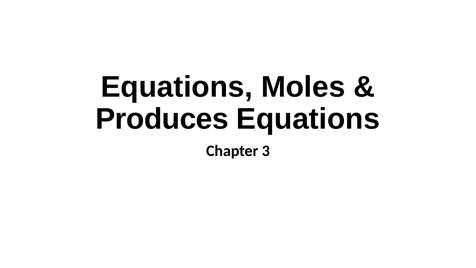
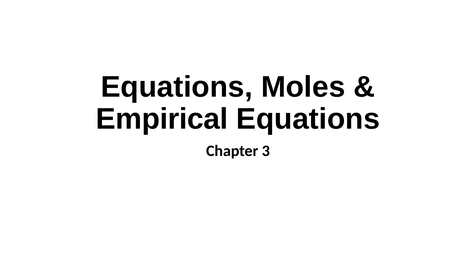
Produces: Produces -> Empirical
